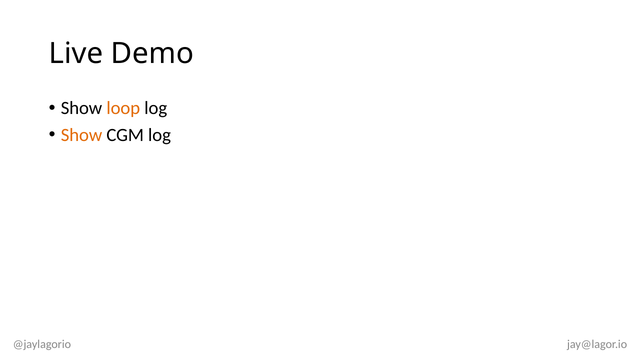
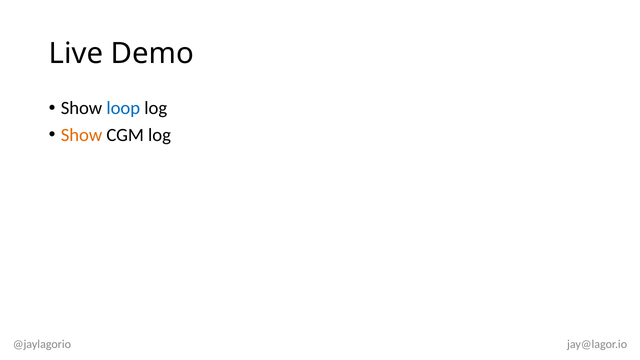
loop colour: orange -> blue
